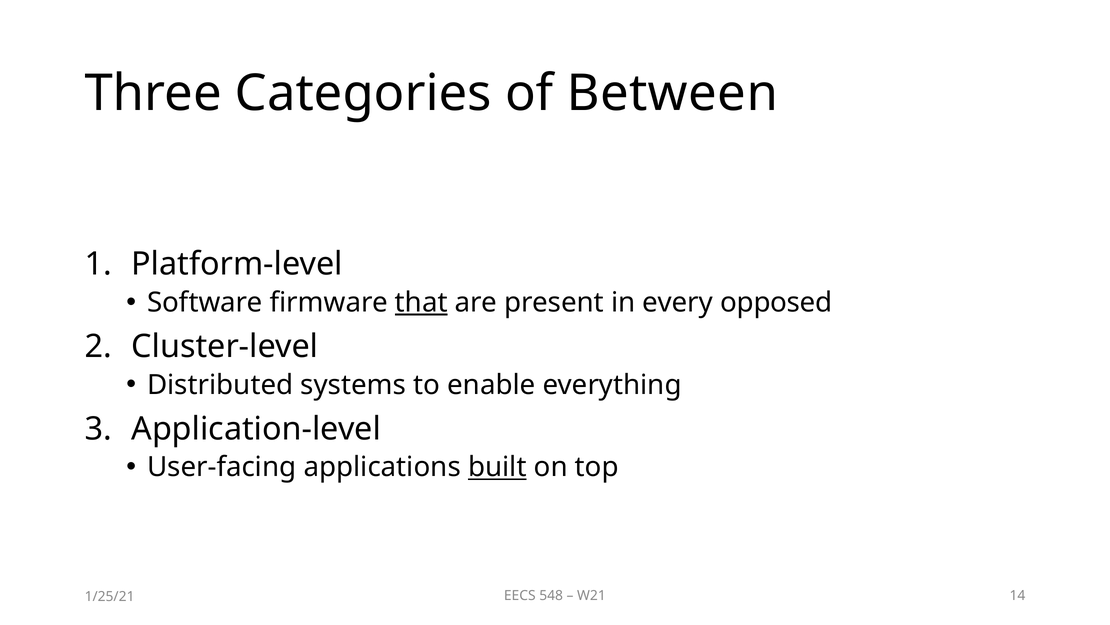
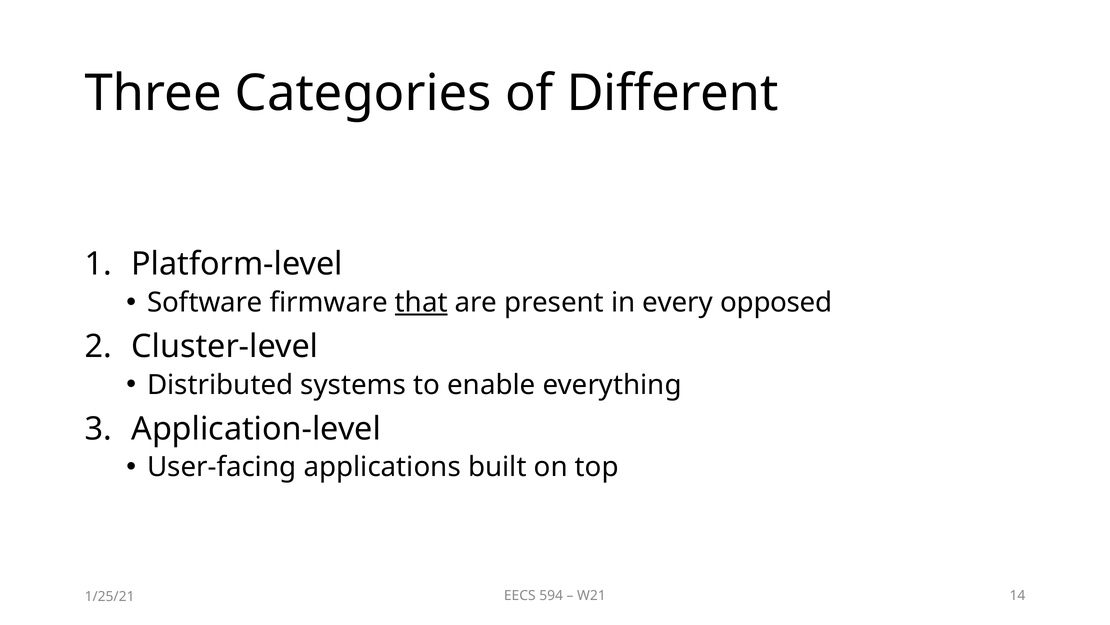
Between: Between -> Different
built underline: present -> none
548: 548 -> 594
